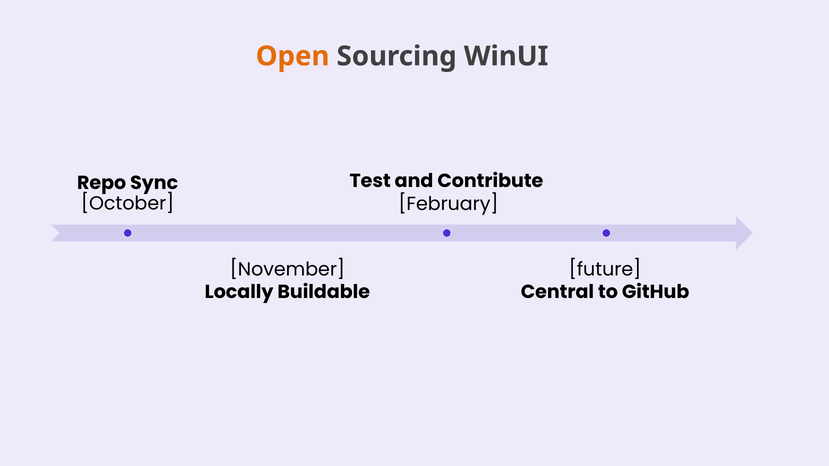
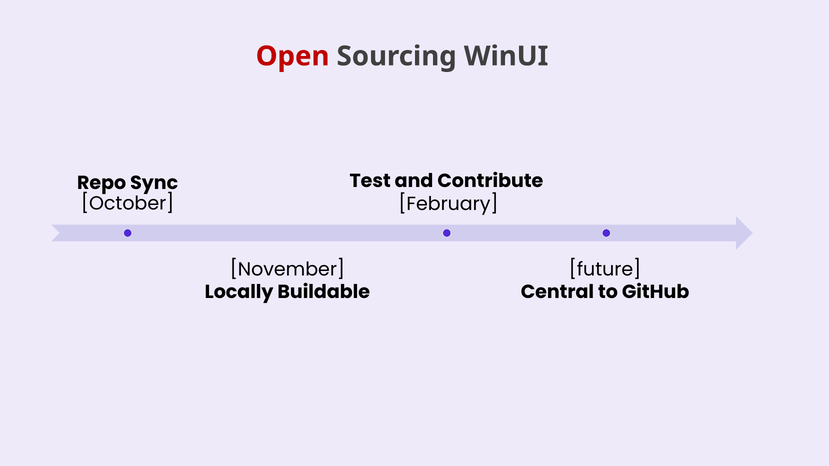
Open colour: orange -> red
